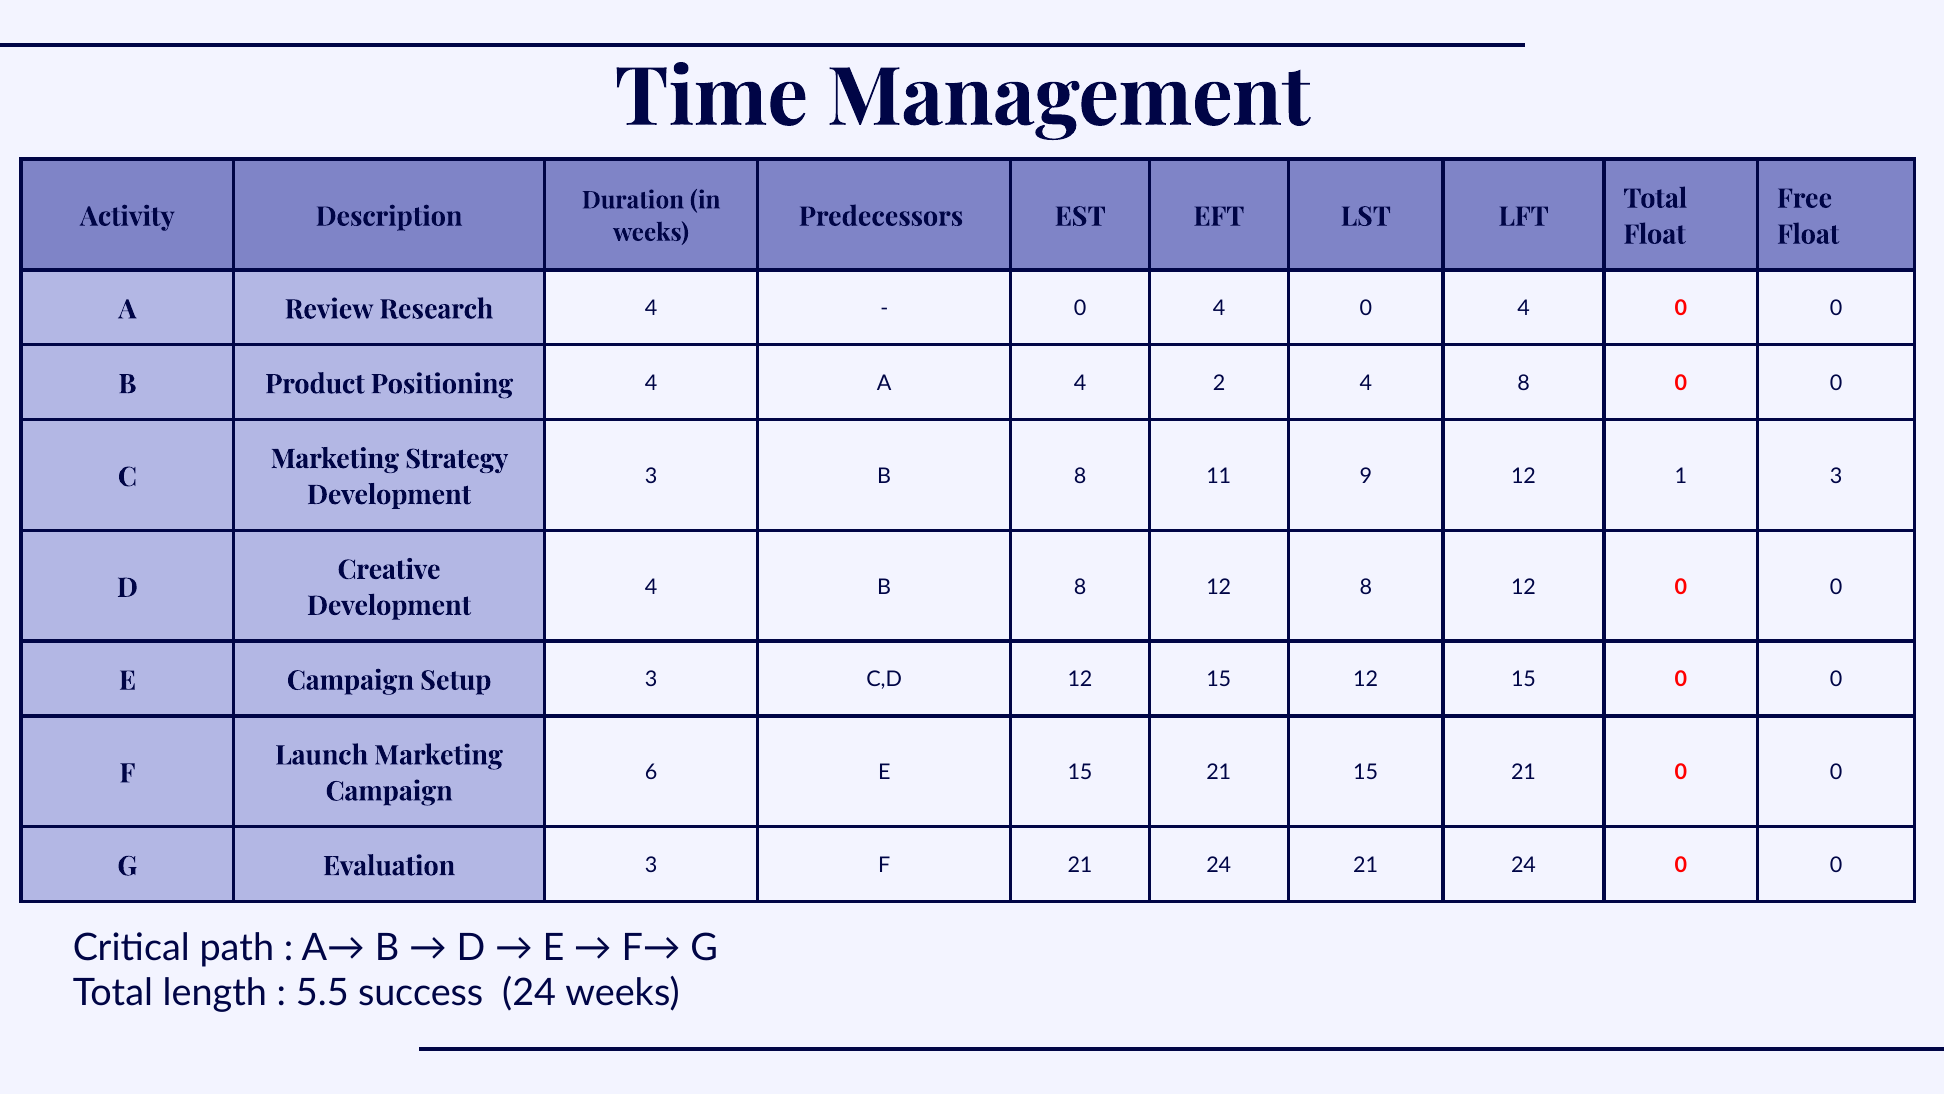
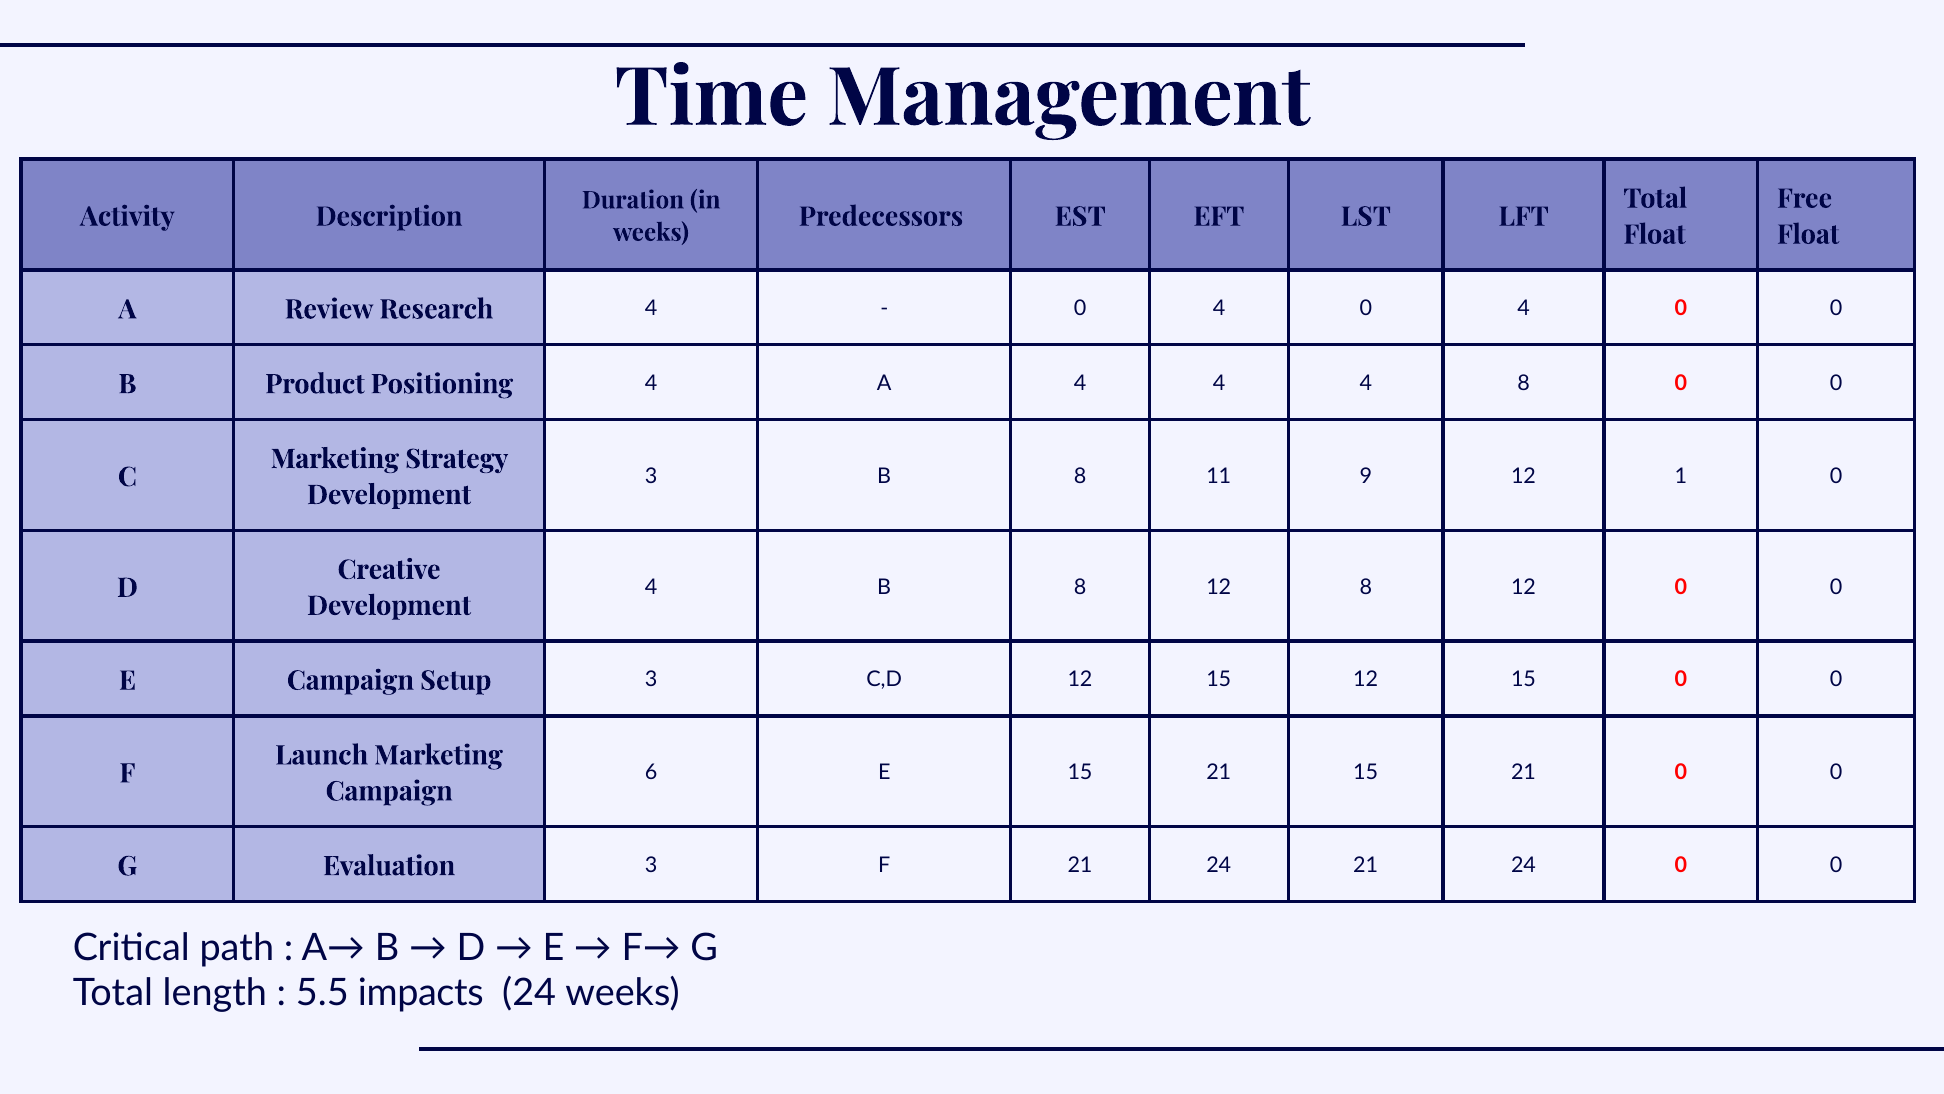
A 4 2: 2 -> 4
1 3: 3 -> 0
success: success -> impacts
